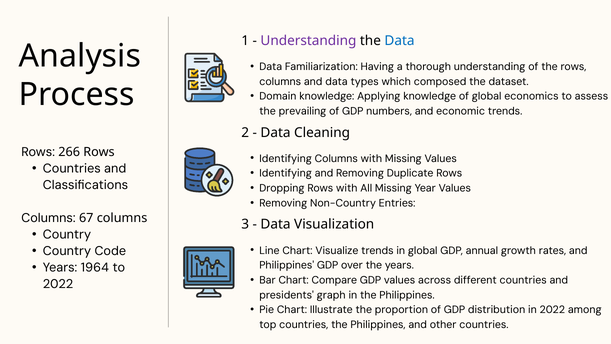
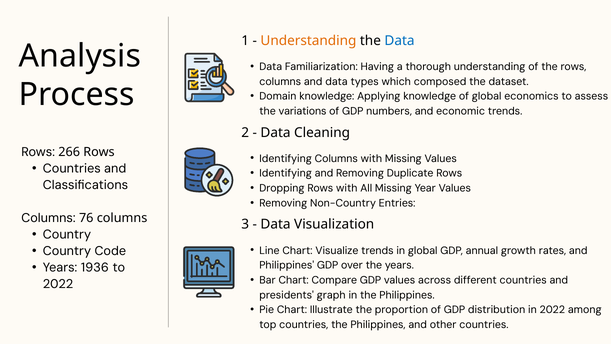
Understanding at (308, 41) colour: purple -> orange
prevailing: prevailing -> variations
67: 67 -> 76
1964: 1964 -> 1936
